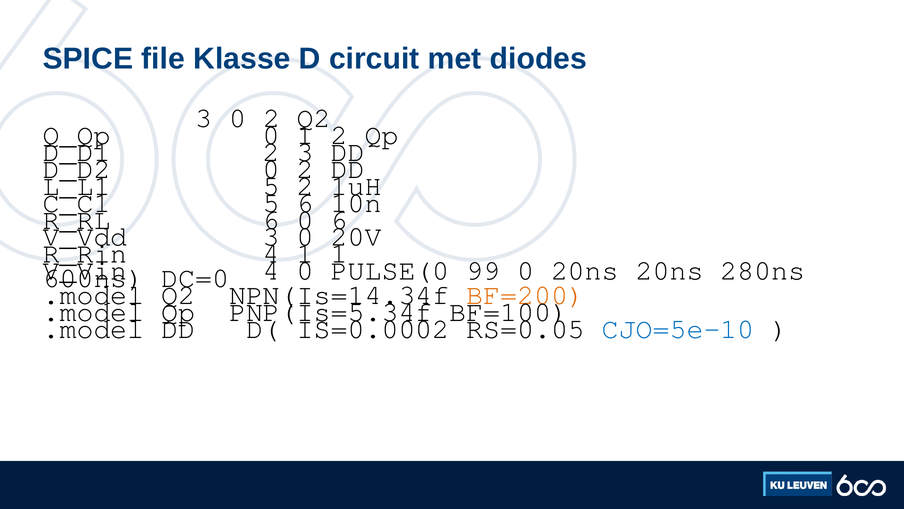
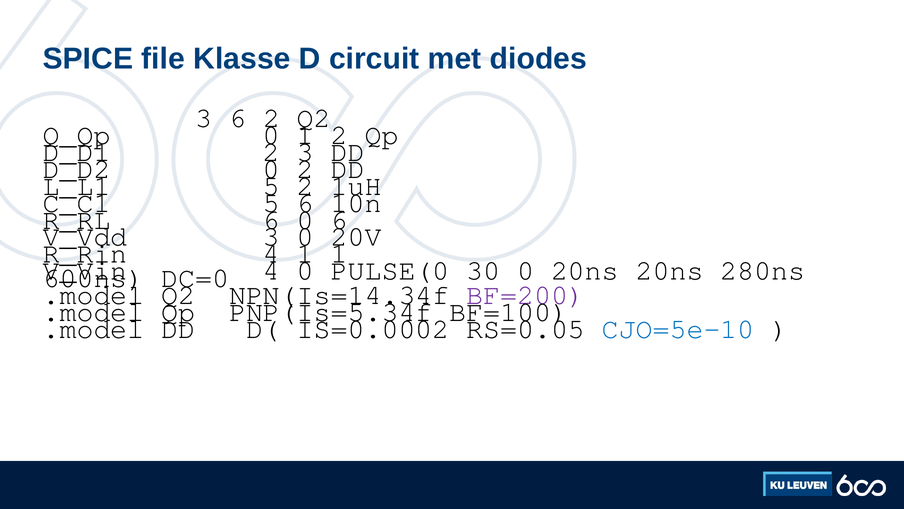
0 at (238, 118): 0 -> 6
99: 99 -> 30
BF=200 colour: orange -> purple
